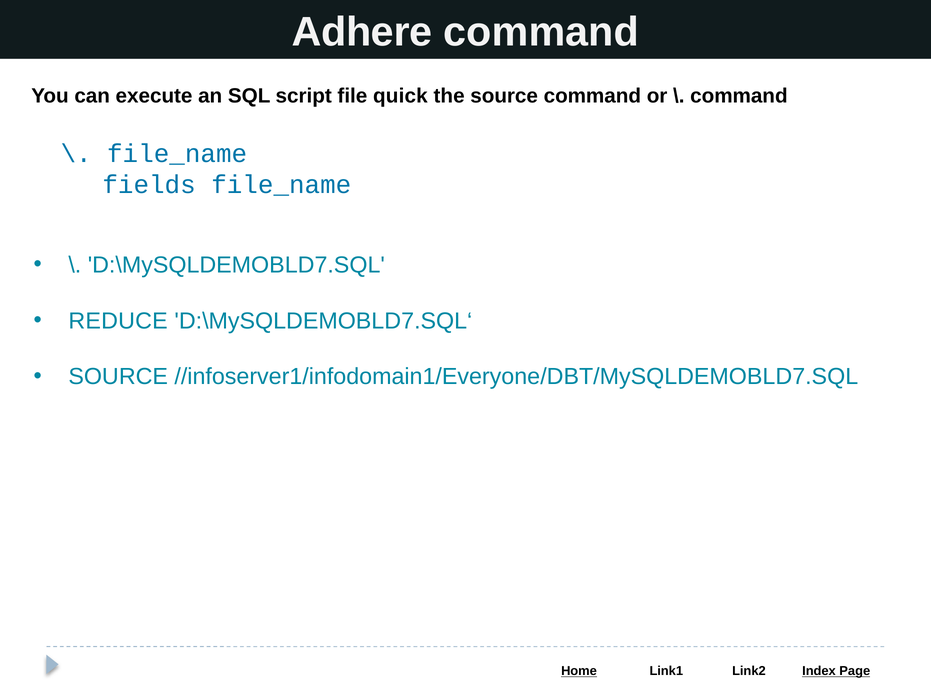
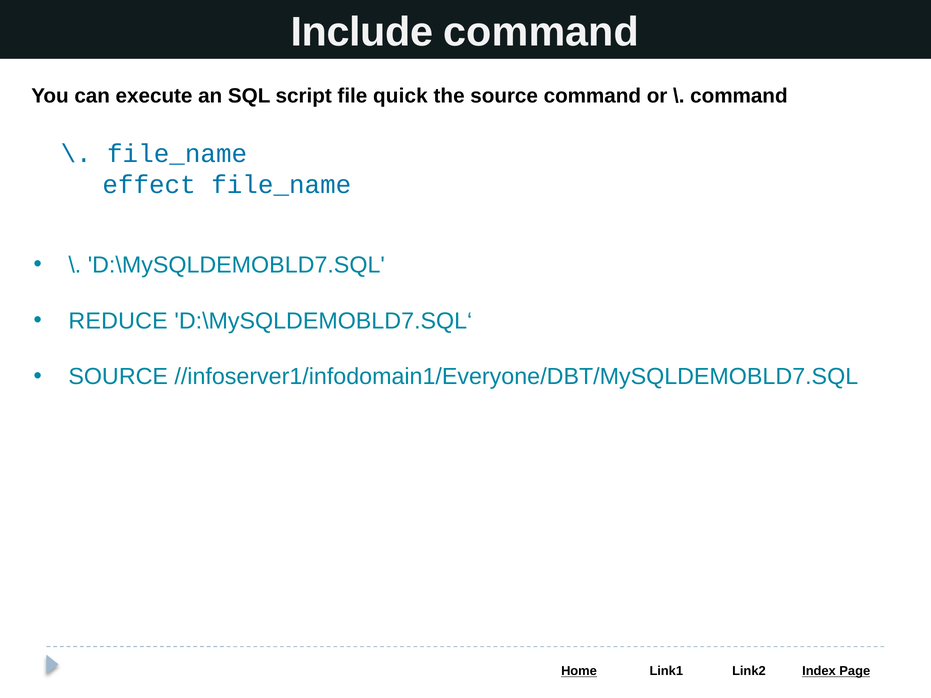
Adhere: Adhere -> Include
fields: fields -> effect
